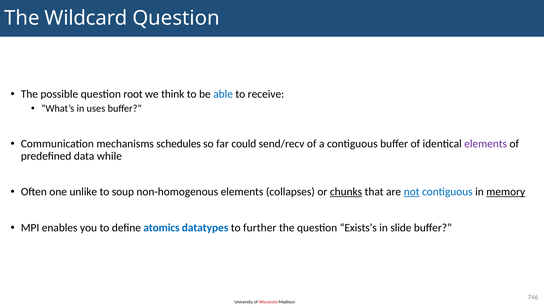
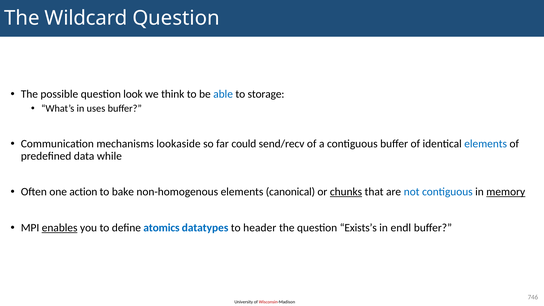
root: root -> look
receive: receive -> storage
schedules: schedules -> lookaside
elements at (486, 144) colour: purple -> blue
unlike: unlike -> action
soup: soup -> bake
collapses: collapses -> canonical
not underline: present -> none
enables underline: none -> present
further: further -> header
slide: slide -> endl
